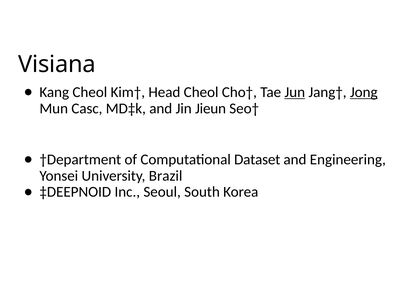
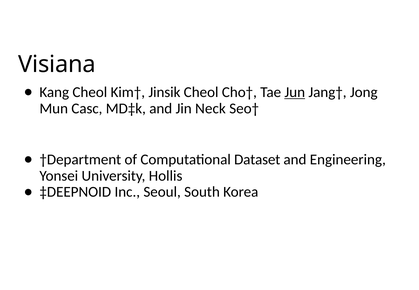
Head: Head -> Jinsik
Jong underline: present -> none
Jieun: Jieun -> Neck
Brazil: Brazil -> Hollis
